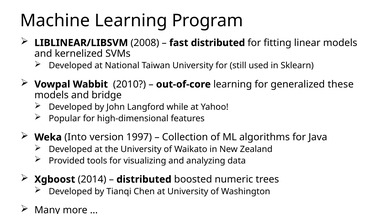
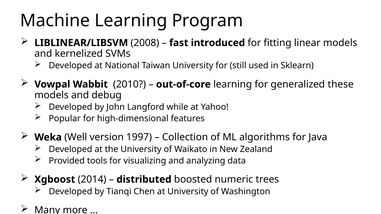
fast distributed: distributed -> introduced
bridge: bridge -> debug
Into: Into -> Well
